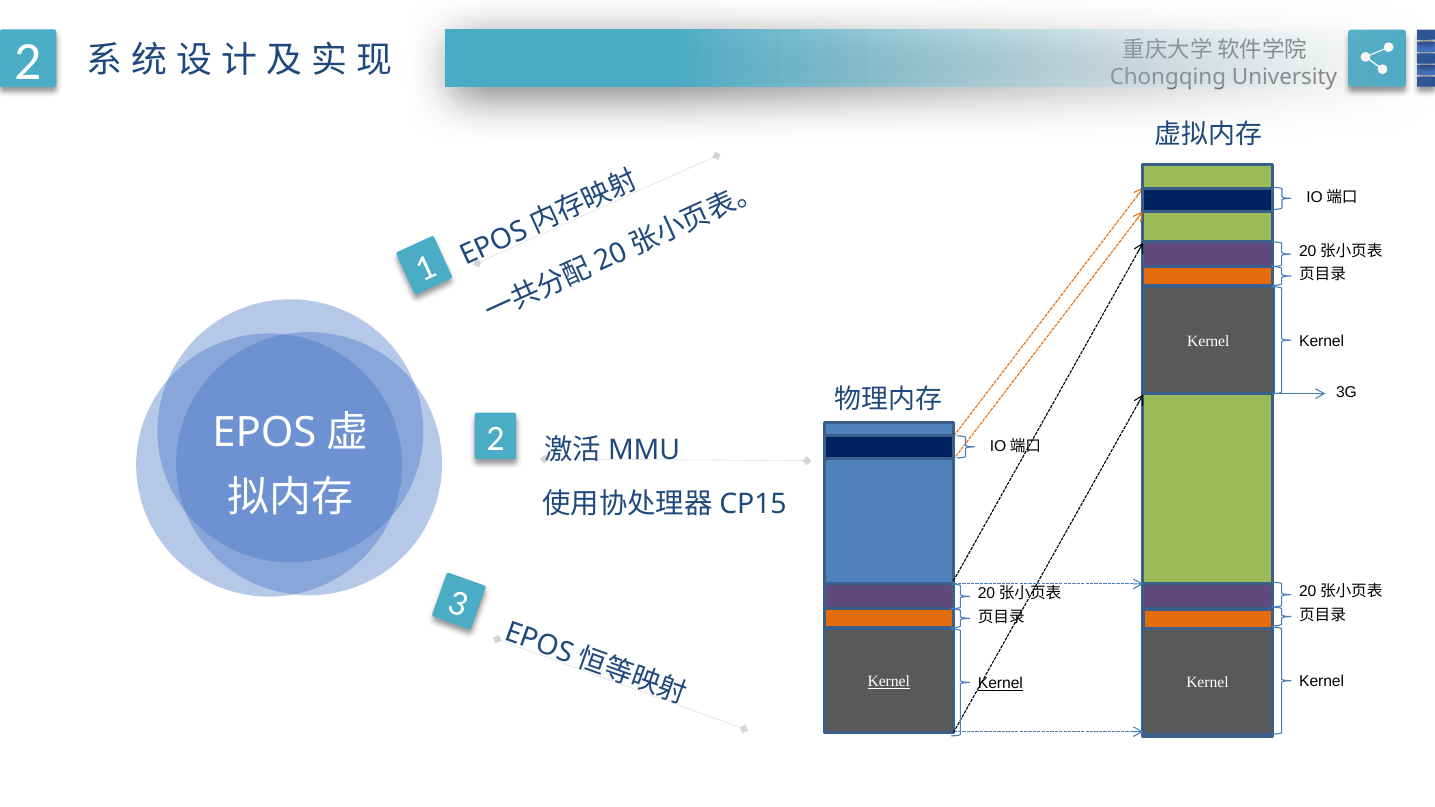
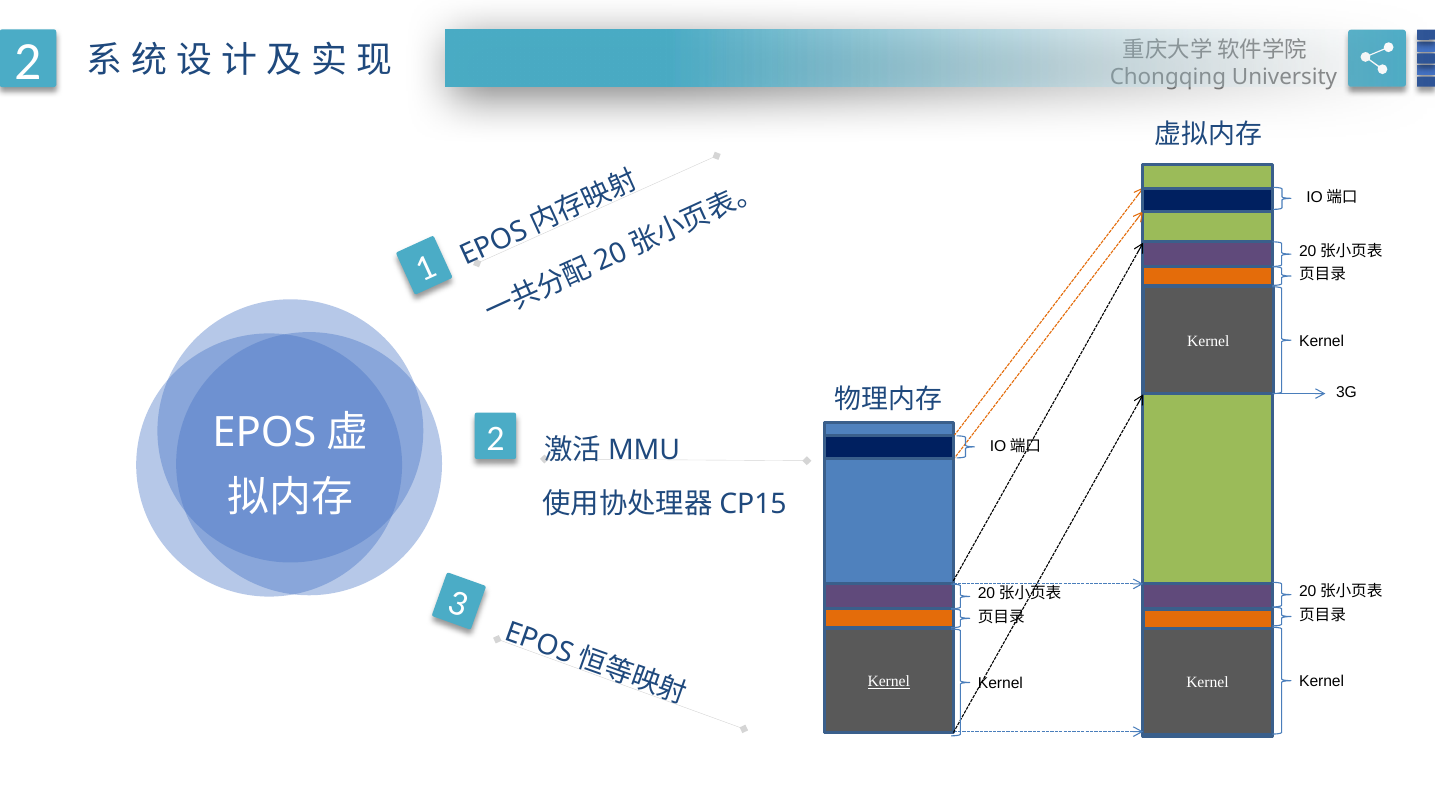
Kernel at (1000, 684) underline: present -> none
